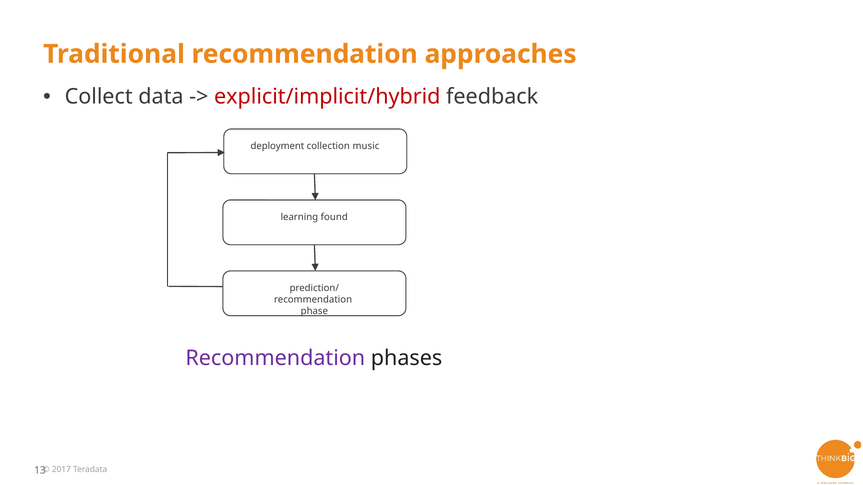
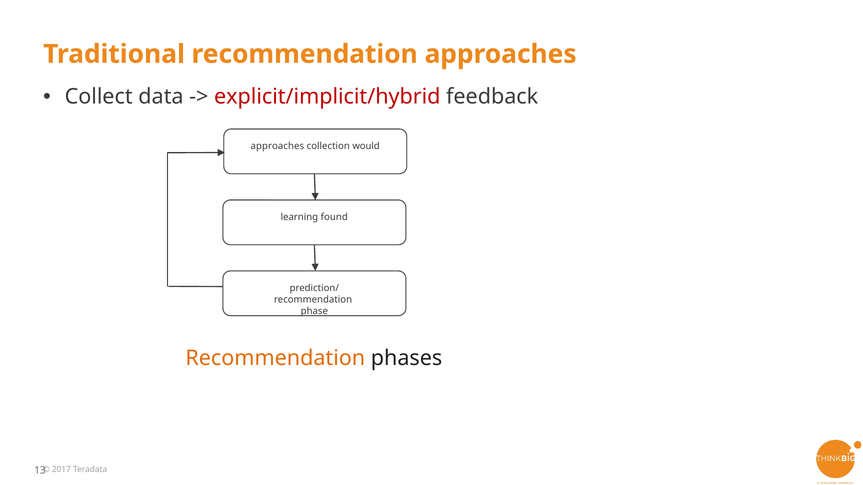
deployment at (277, 146): deployment -> approaches
music: music -> would
Recommendation at (275, 358) colour: purple -> orange
